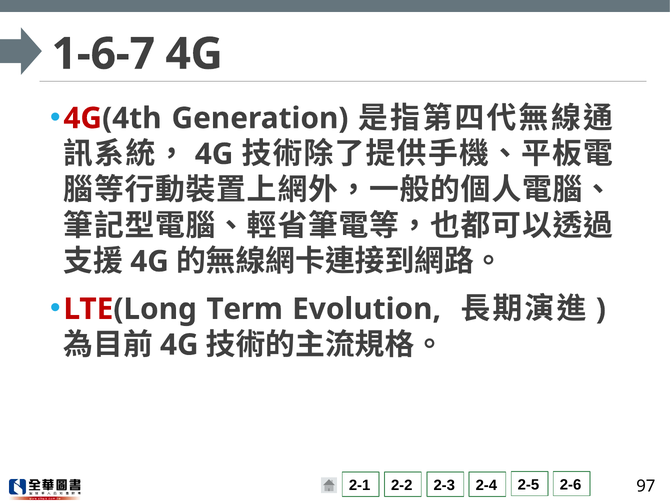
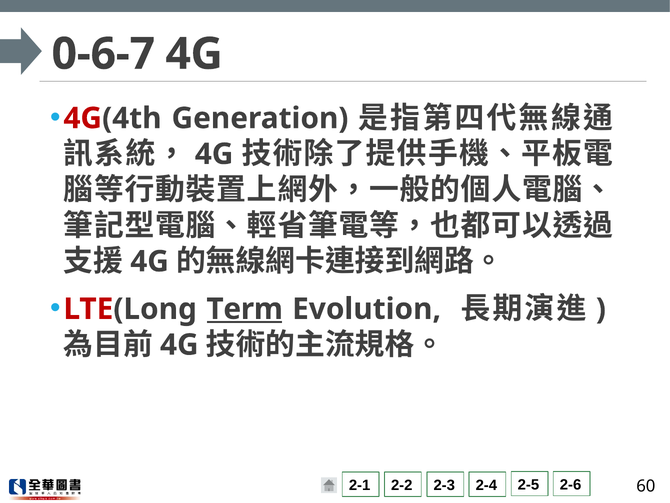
1-6-7: 1-6-7 -> 0-6-7
Term underline: none -> present
97: 97 -> 60
